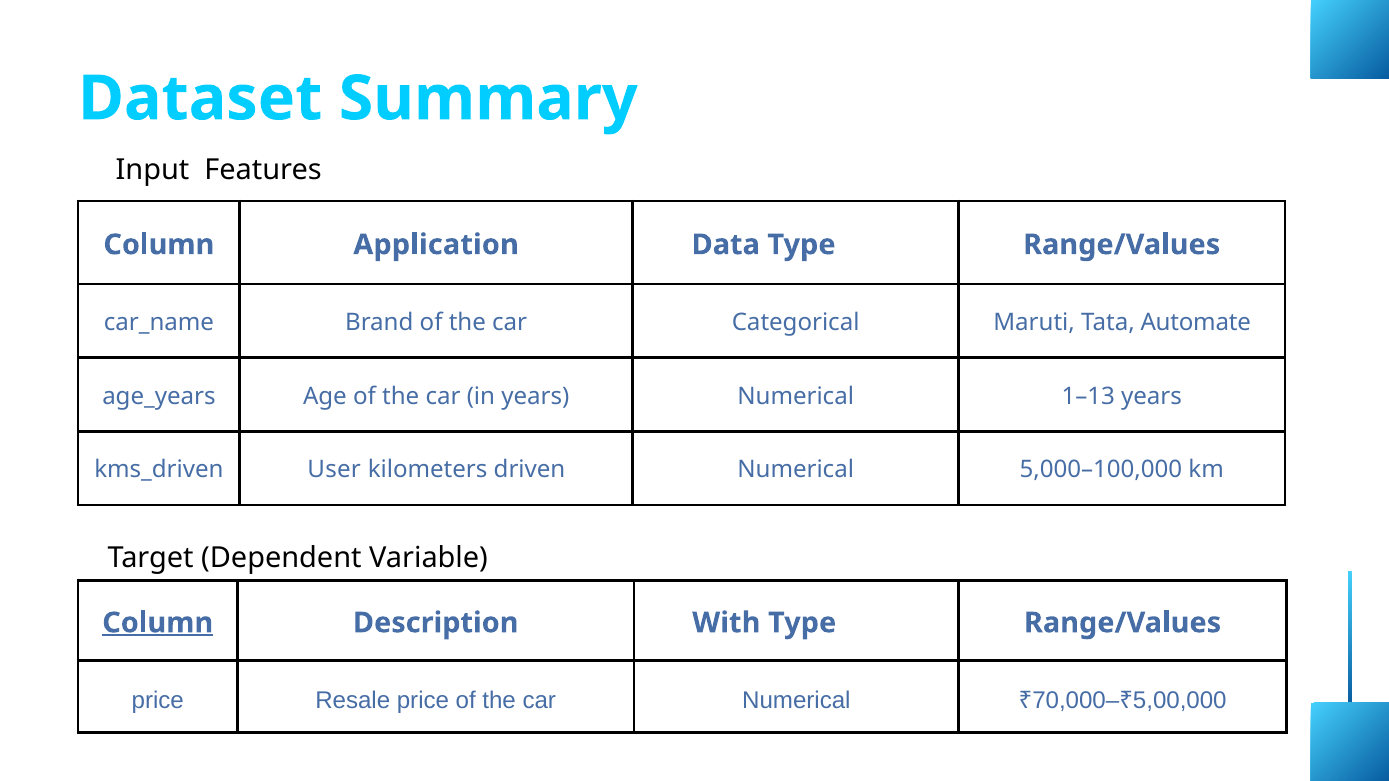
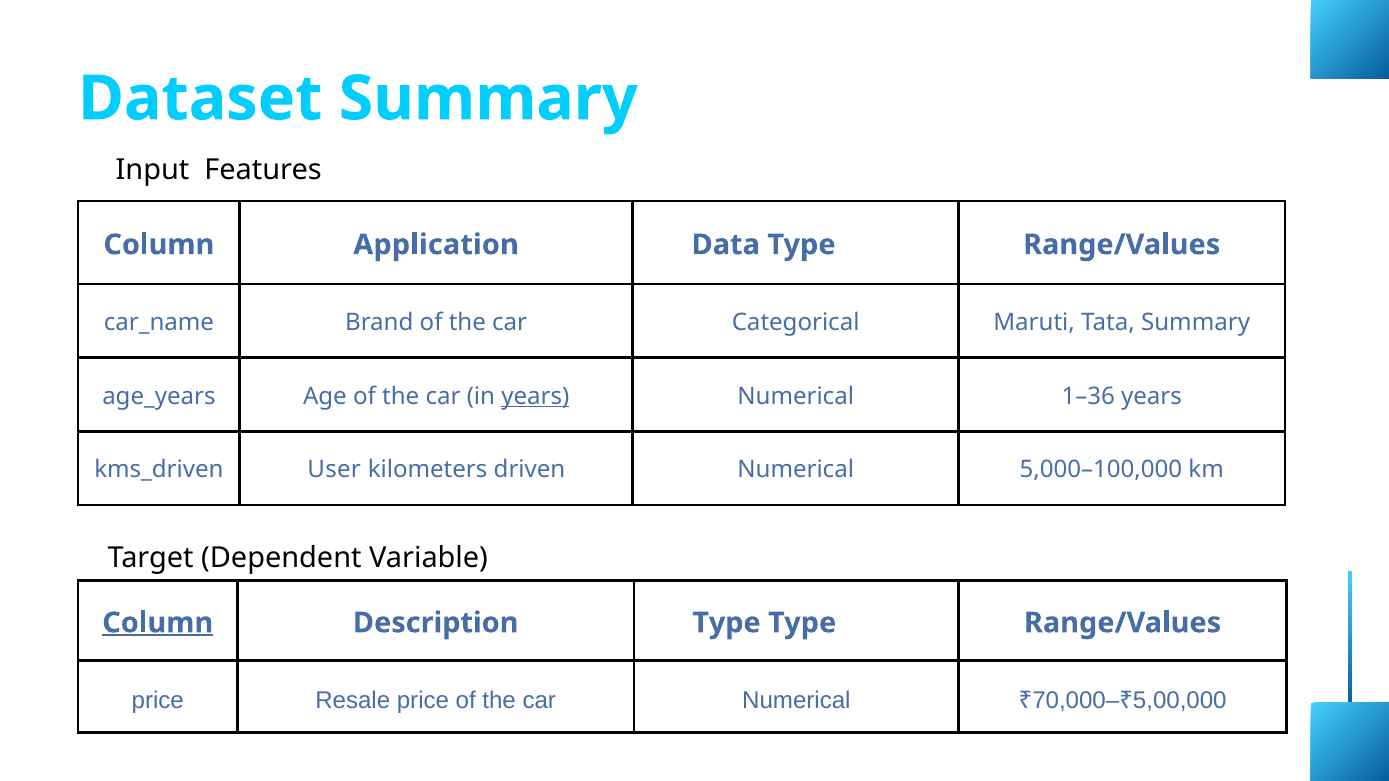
Tata Automate: Automate -> Summary
years at (535, 396) underline: none -> present
1–13: 1–13 -> 1–36
Description With: With -> Type
